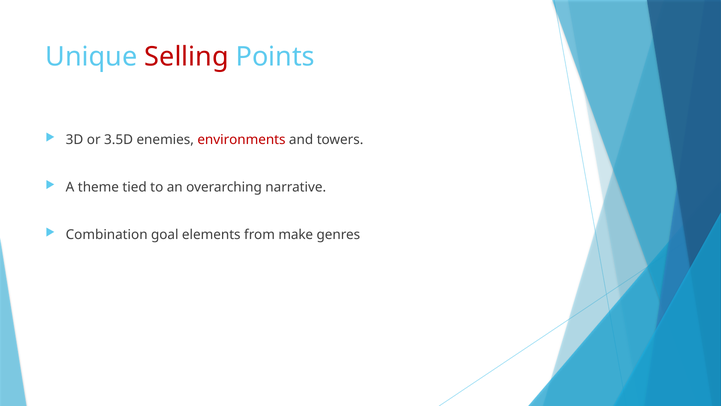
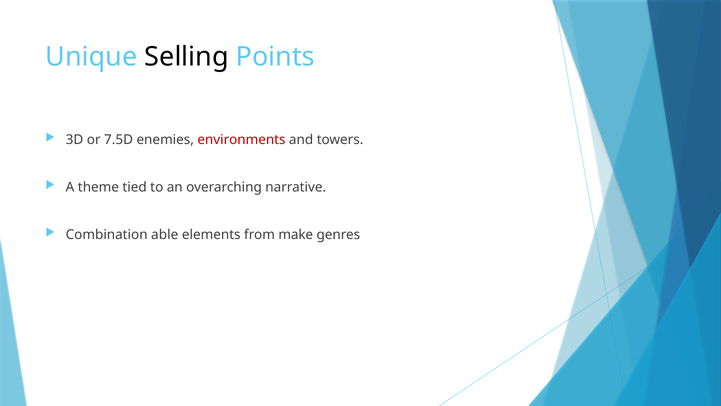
Selling colour: red -> black
3.5D: 3.5D -> 7.5D
goal: goal -> able
